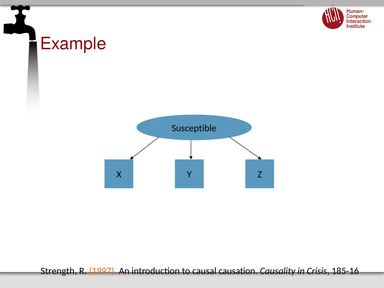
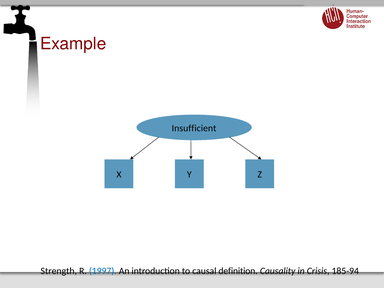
Susceptible: Susceptible -> Insufficient
1997 colour: orange -> blue
causation: causation -> definition
185-16: 185-16 -> 185-94
